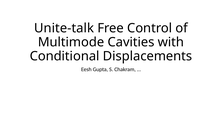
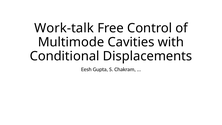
Unite-talk: Unite-talk -> Work-talk
